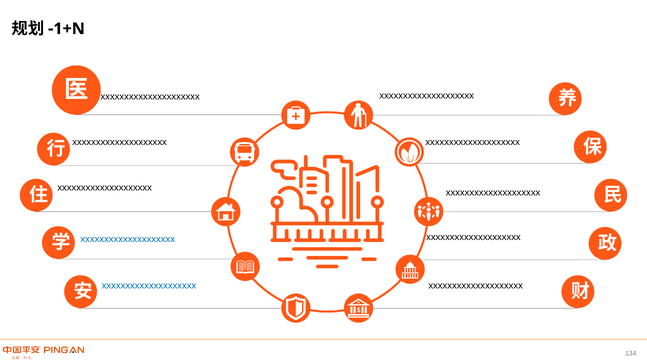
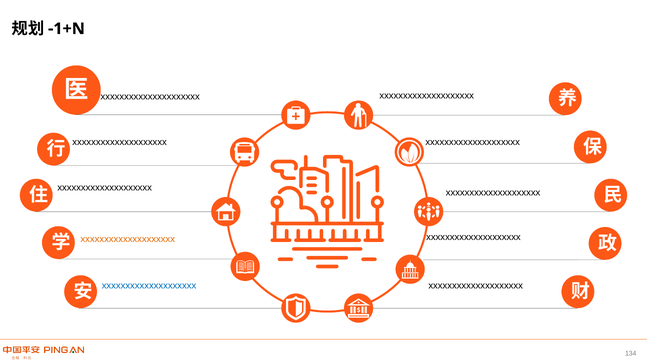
xxxxxxxxxxxxxxxxxxxx at (128, 239) colour: blue -> orange
